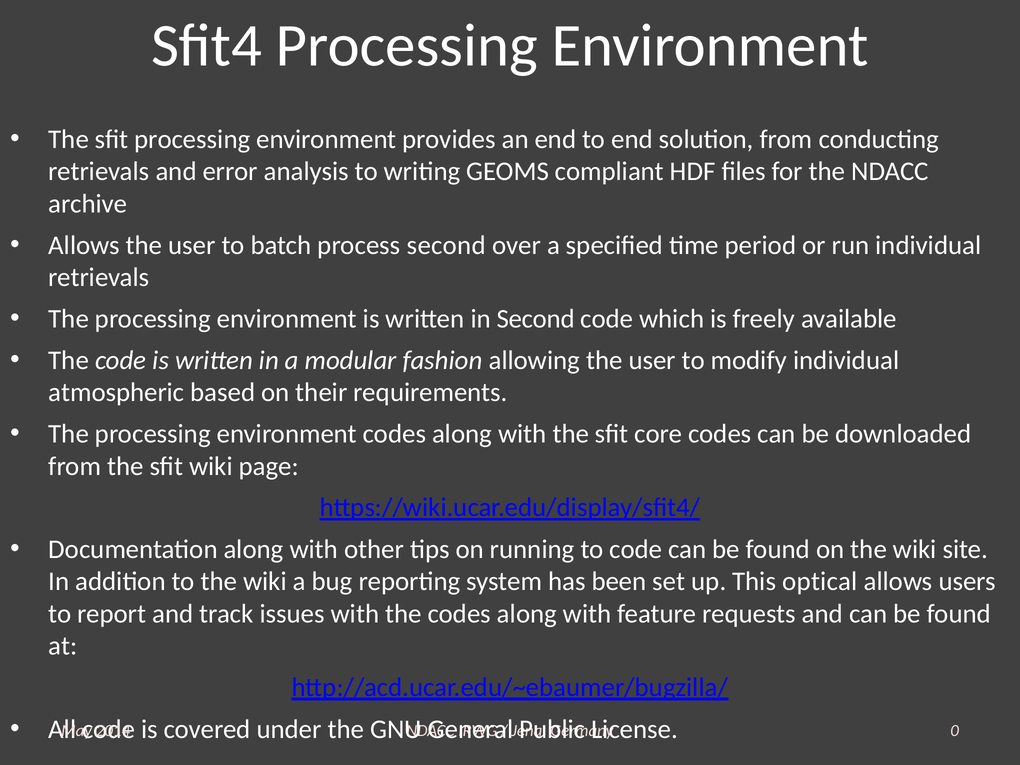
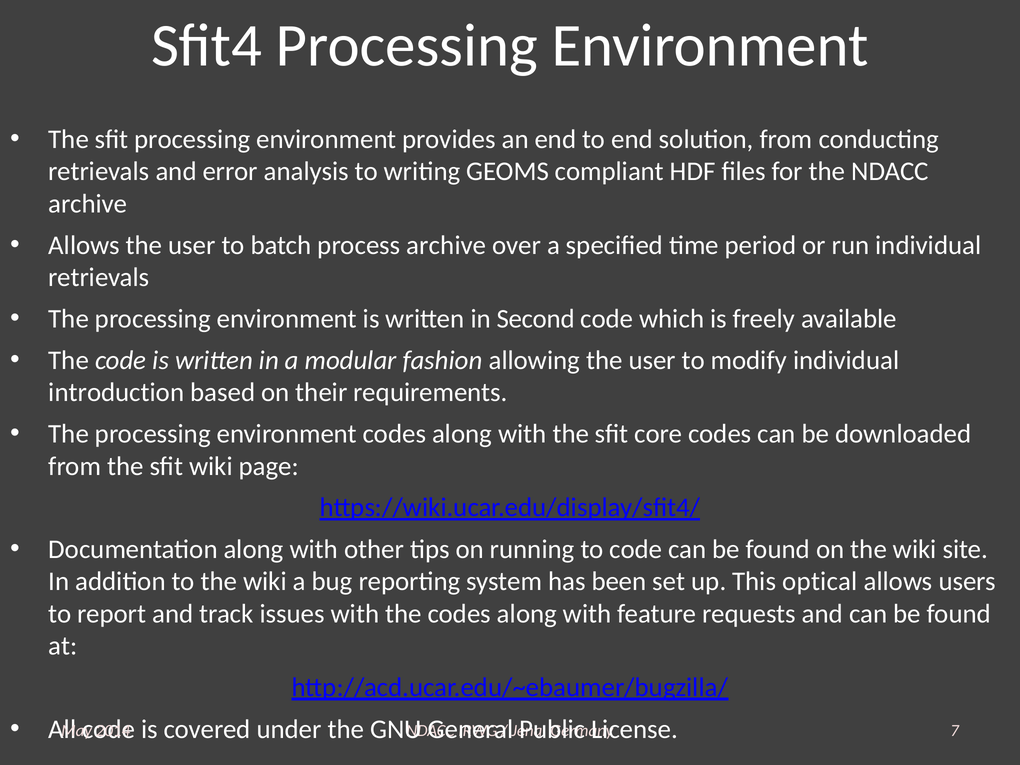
process second: second -> archive
atmospheric: atmospheric -> introduction
0: 0 -> 7
